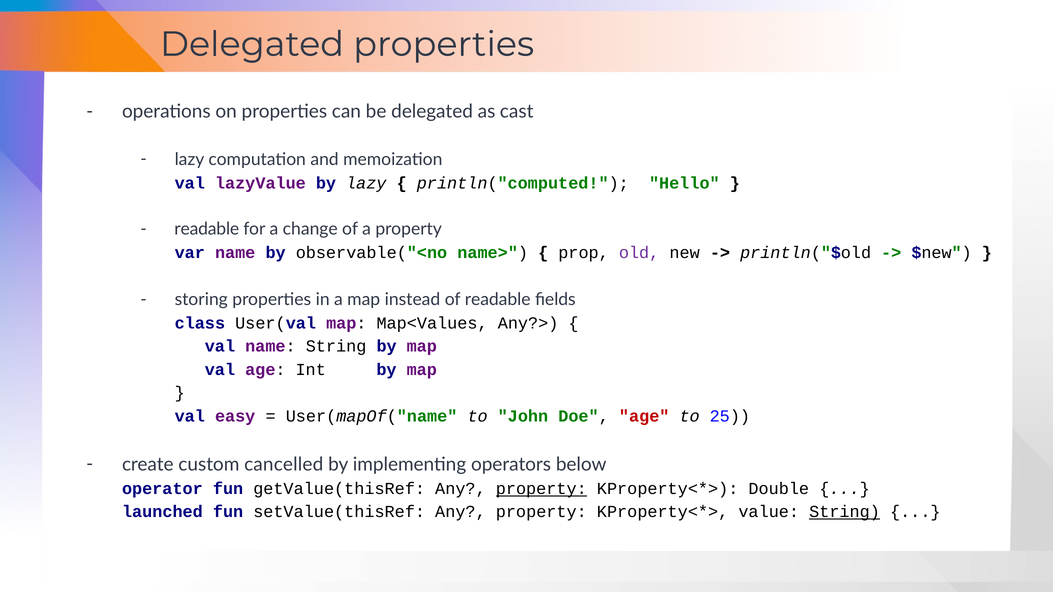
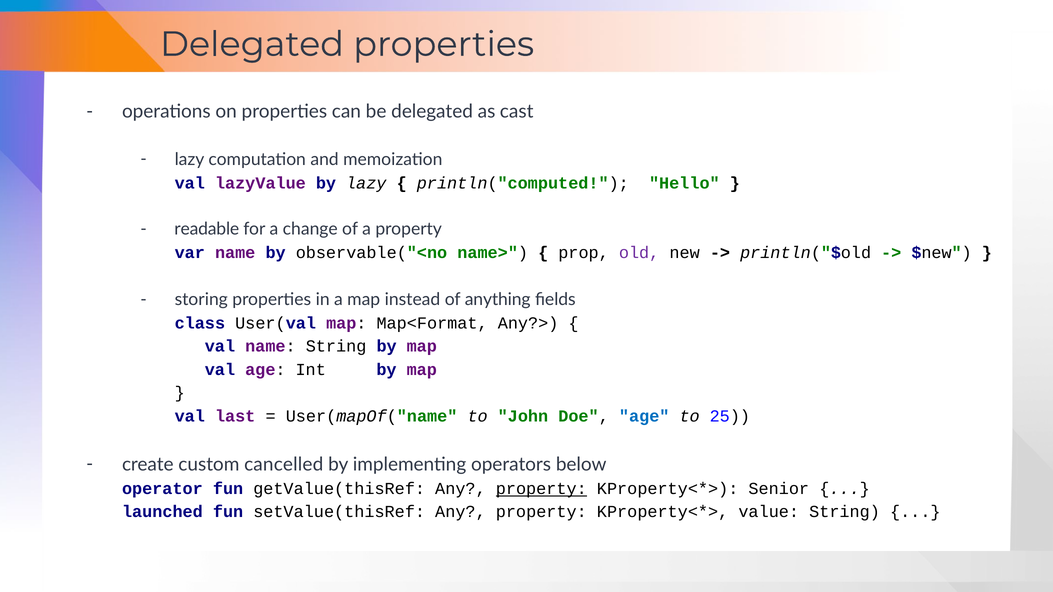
of readable: readable -> anything
Map<Values: Map<Values -> Map<Format
easy: easy -> last
age at (644, 416) colour: red -> blue
Double: Double -> Senior
String at (845, 512) underline: present -> none
